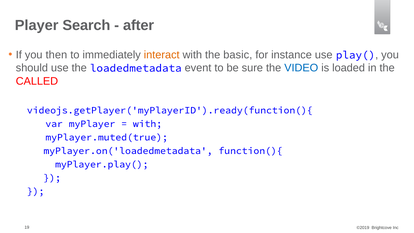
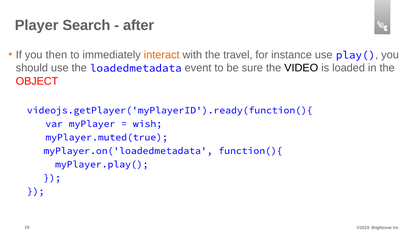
basic: basic -> travel
VIDEO colour: blue -> black
CALLED: CALLED -> OBJECT
with at (147, 124): with -> wish
